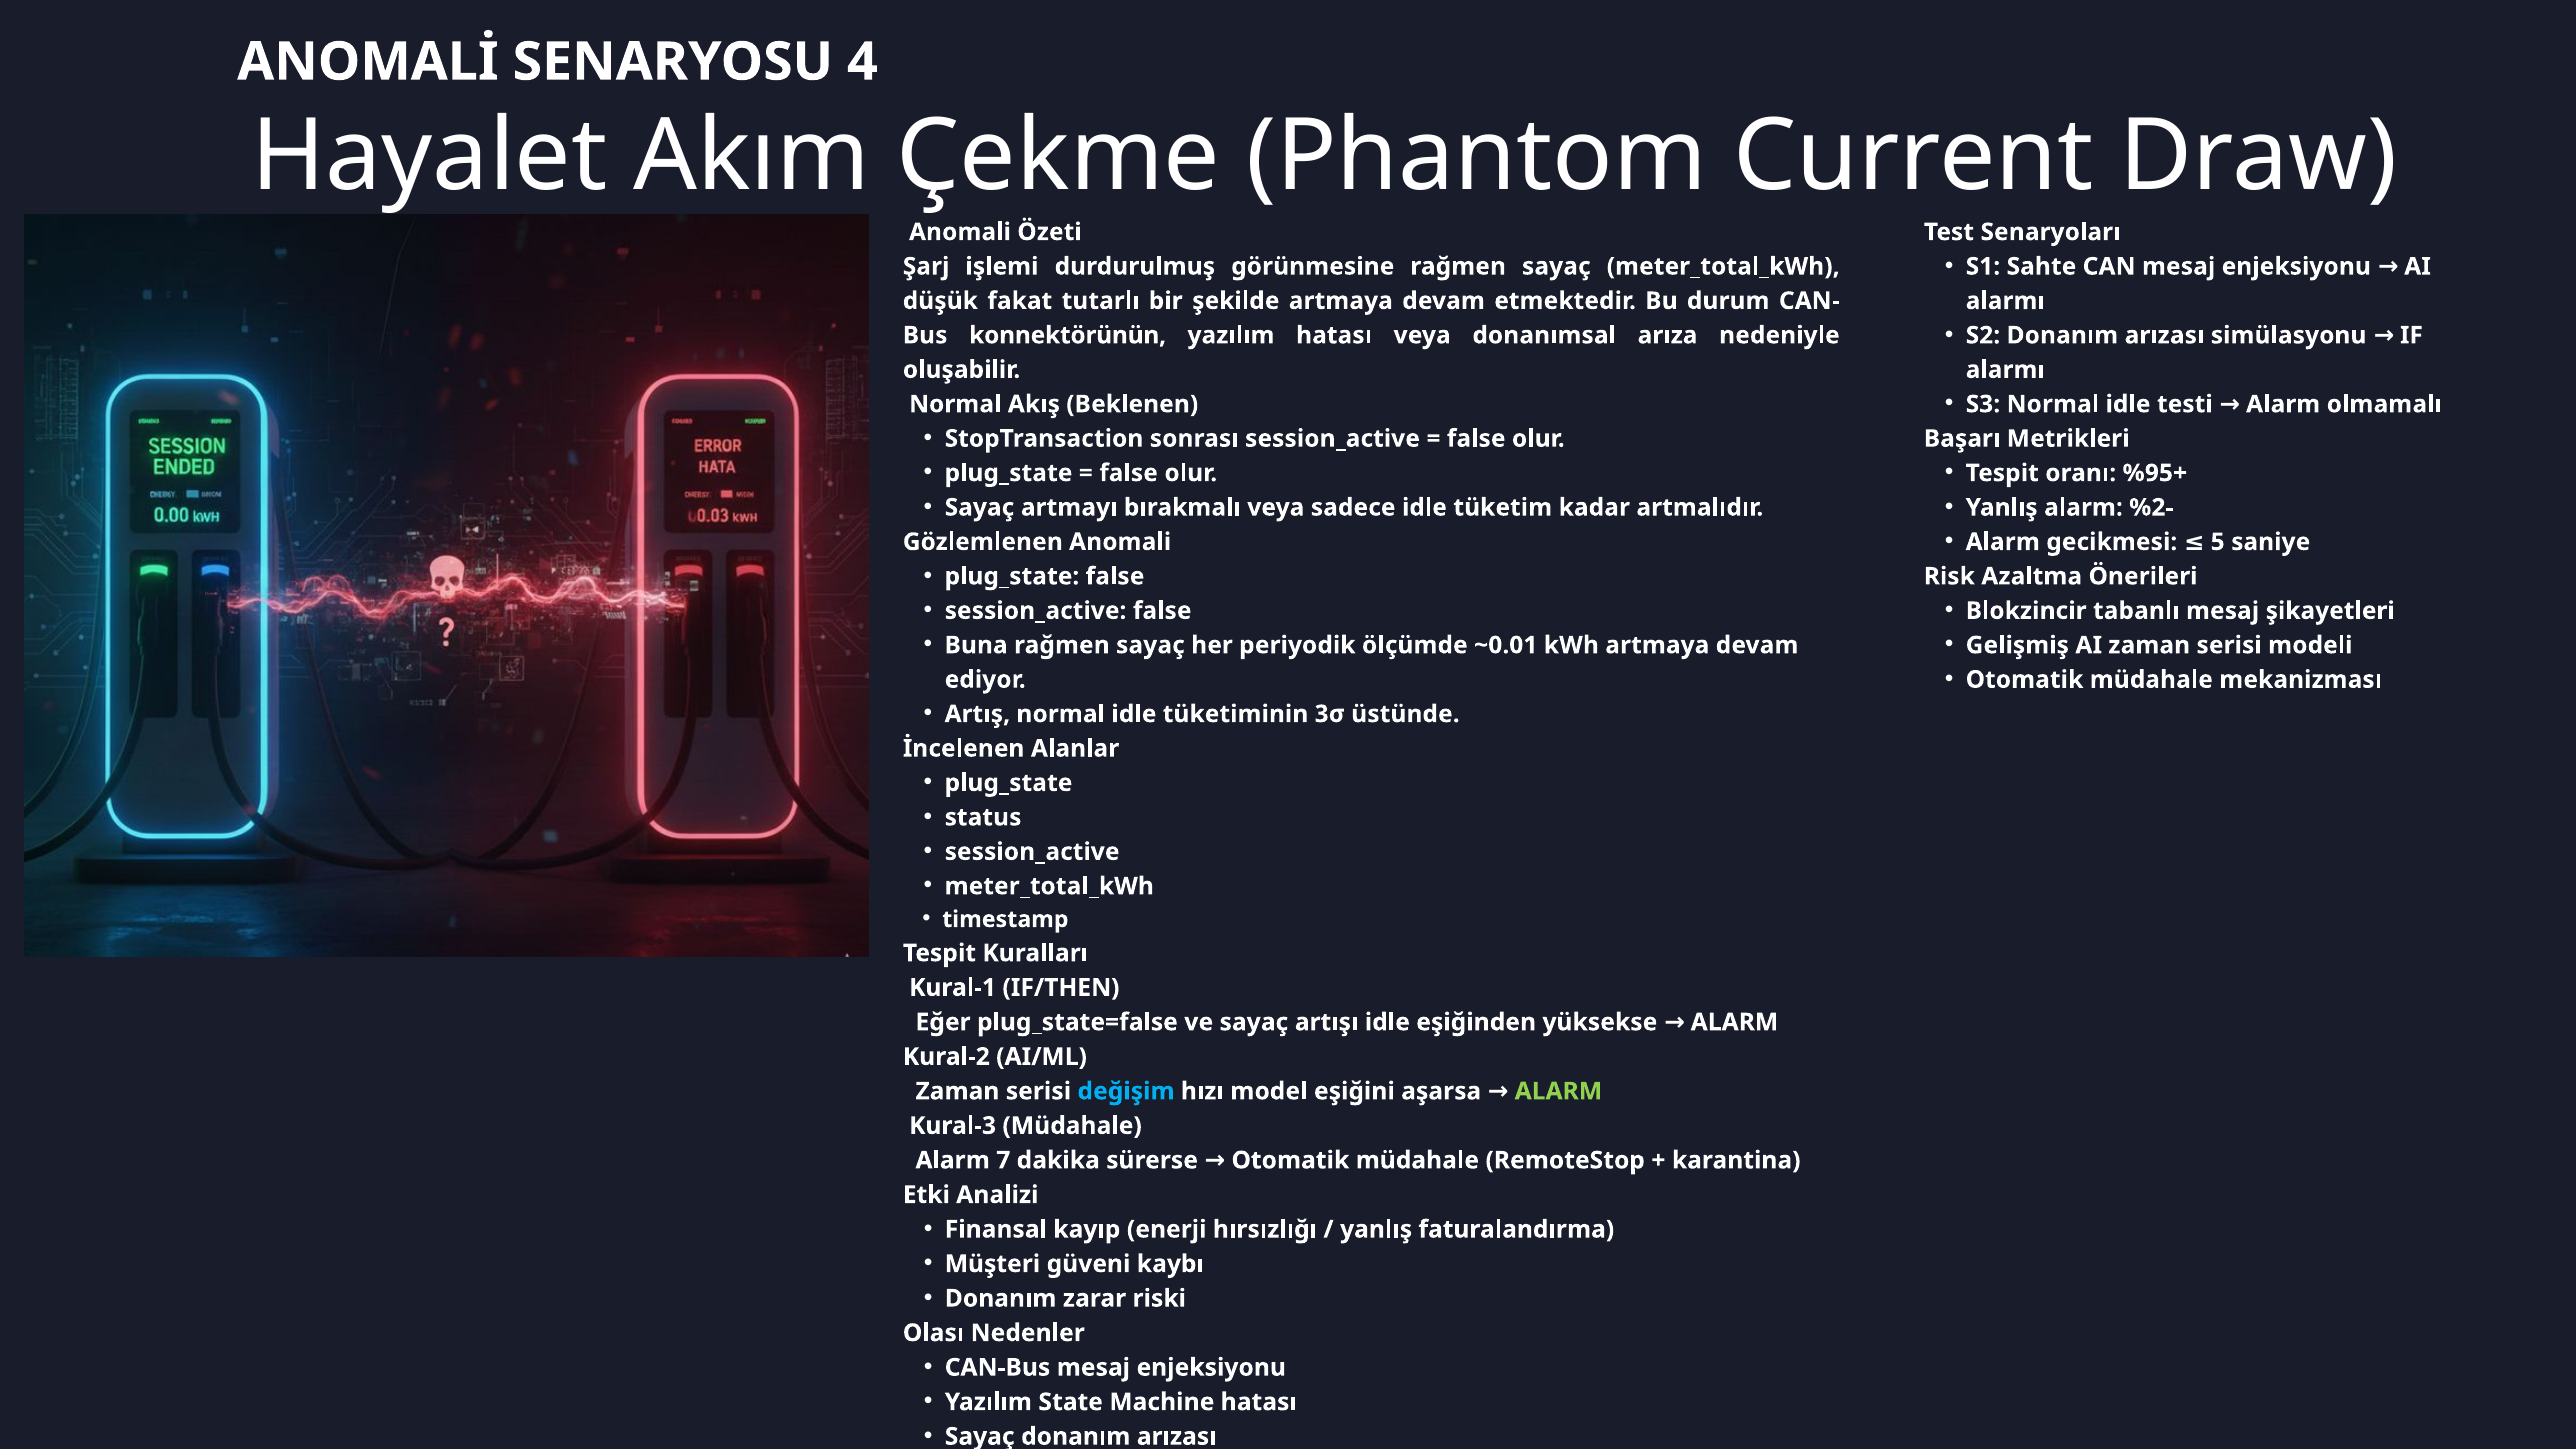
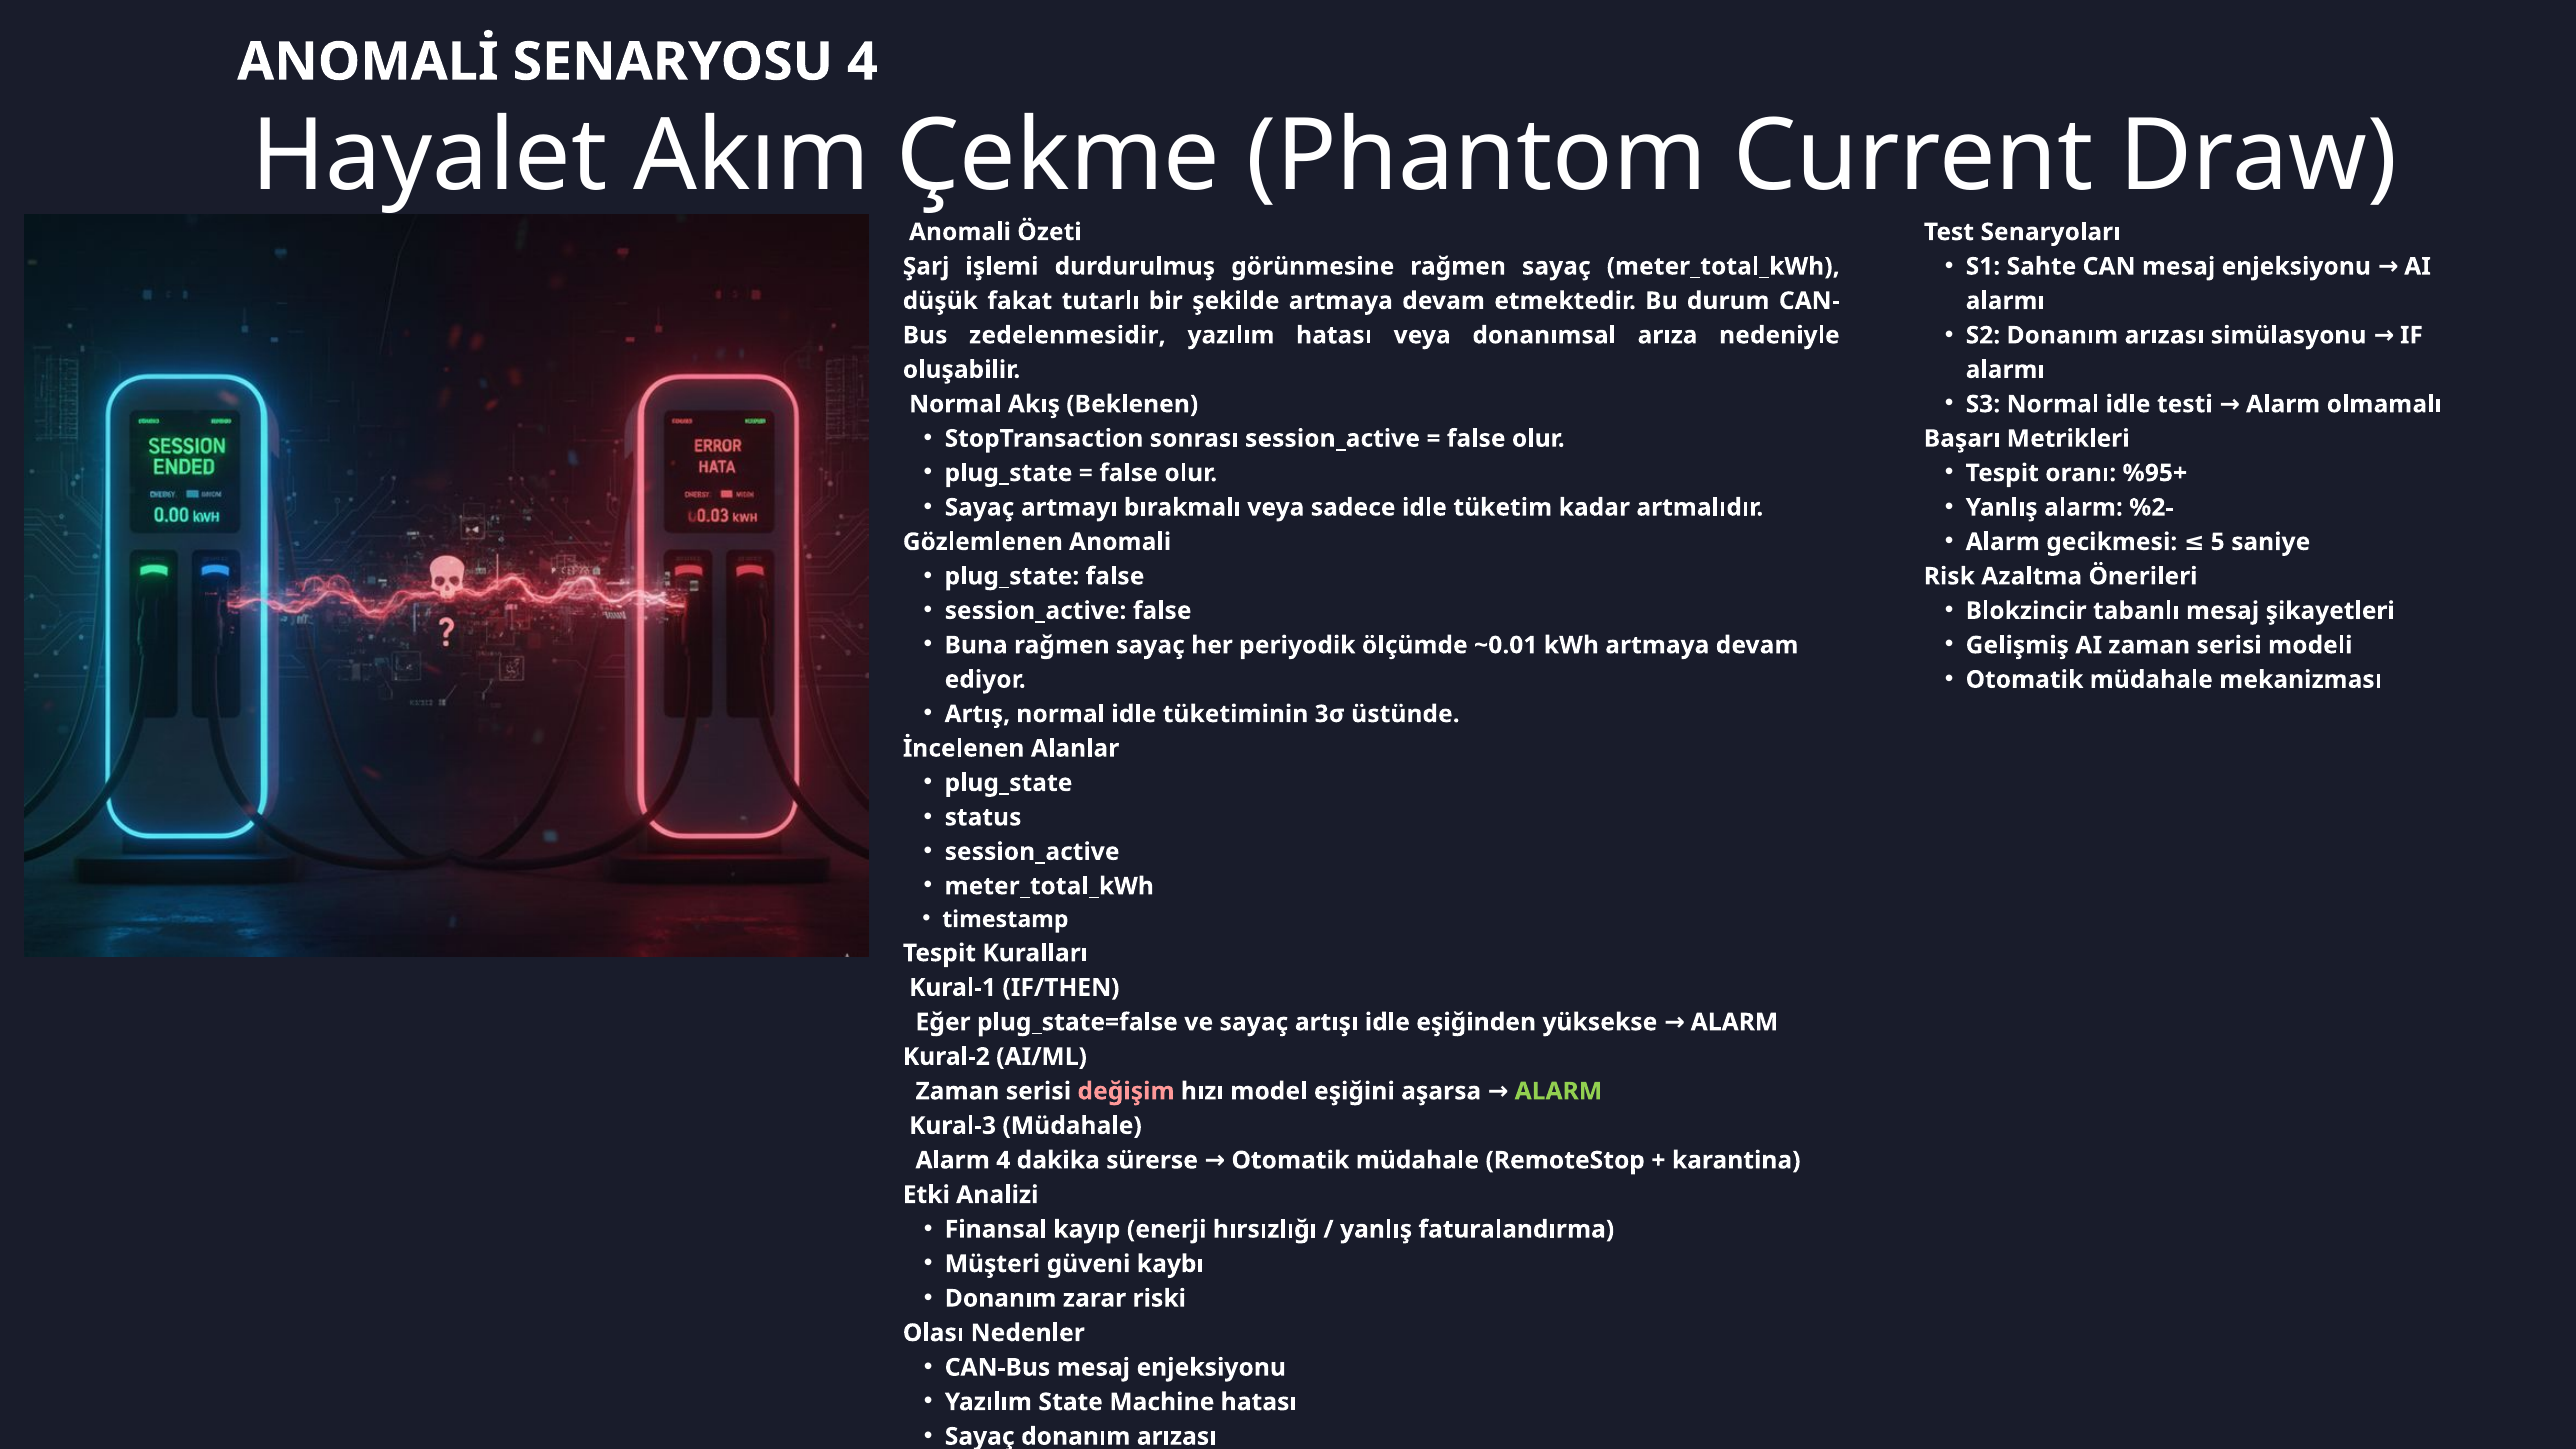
konnektörünün: konnektörünün -> zedelenmesidir
değişim colour: light blue -> pink
Alarm 7: 7 -> 4
